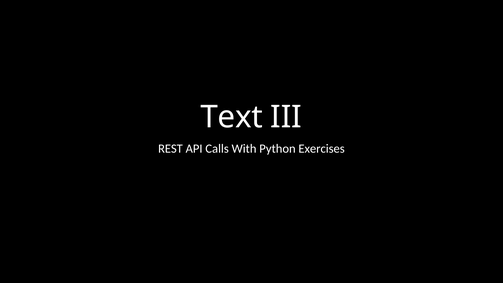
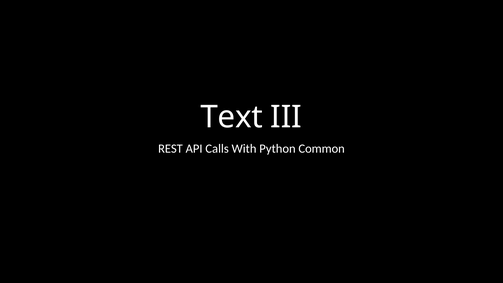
Exercises: Exercises -> Common
